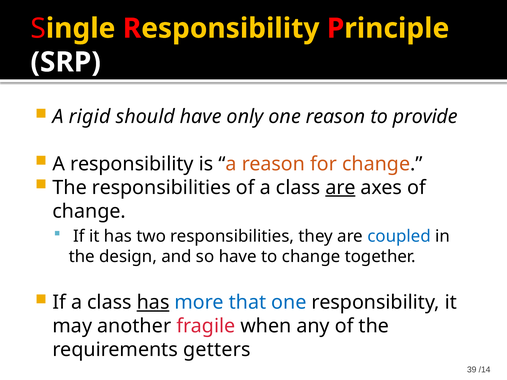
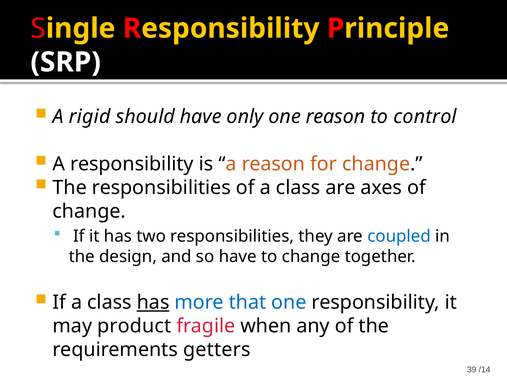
provide: provide -> control
are at (340, 188) underline: present -> none
another: another -> product
